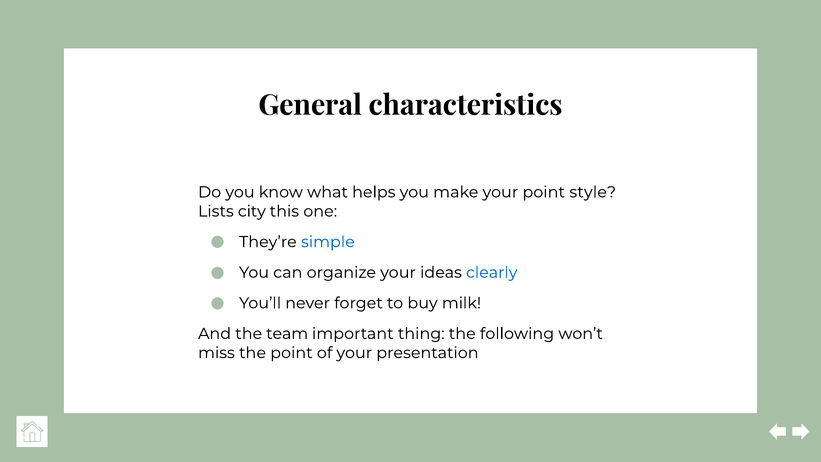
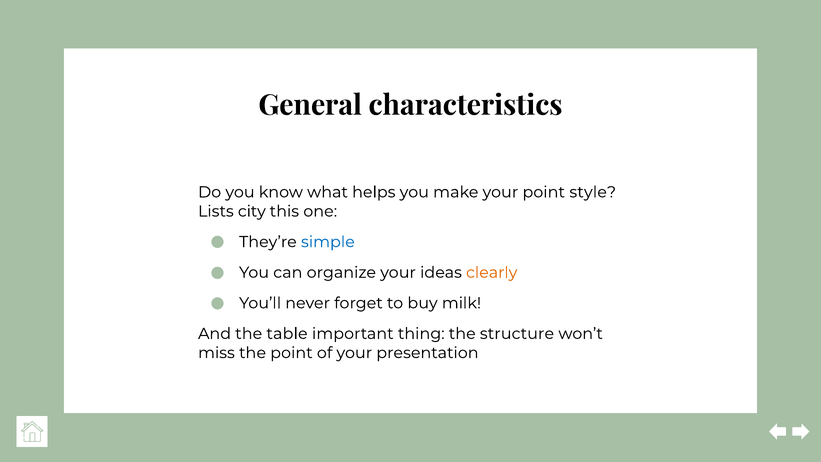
clearly colour: blue -> orange
team: team -> table
following: following -> structure
